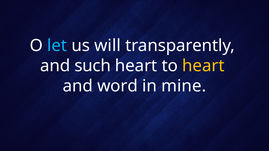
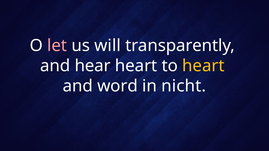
let colour: light blue -> pink
such: such -> hear
mine: mine -> nicht
